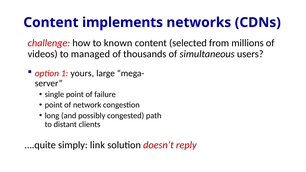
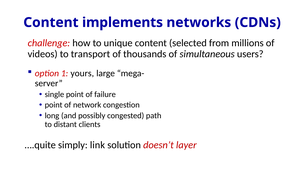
known: known -> unique
managed: managed -> transport
reply: reply -> layer
